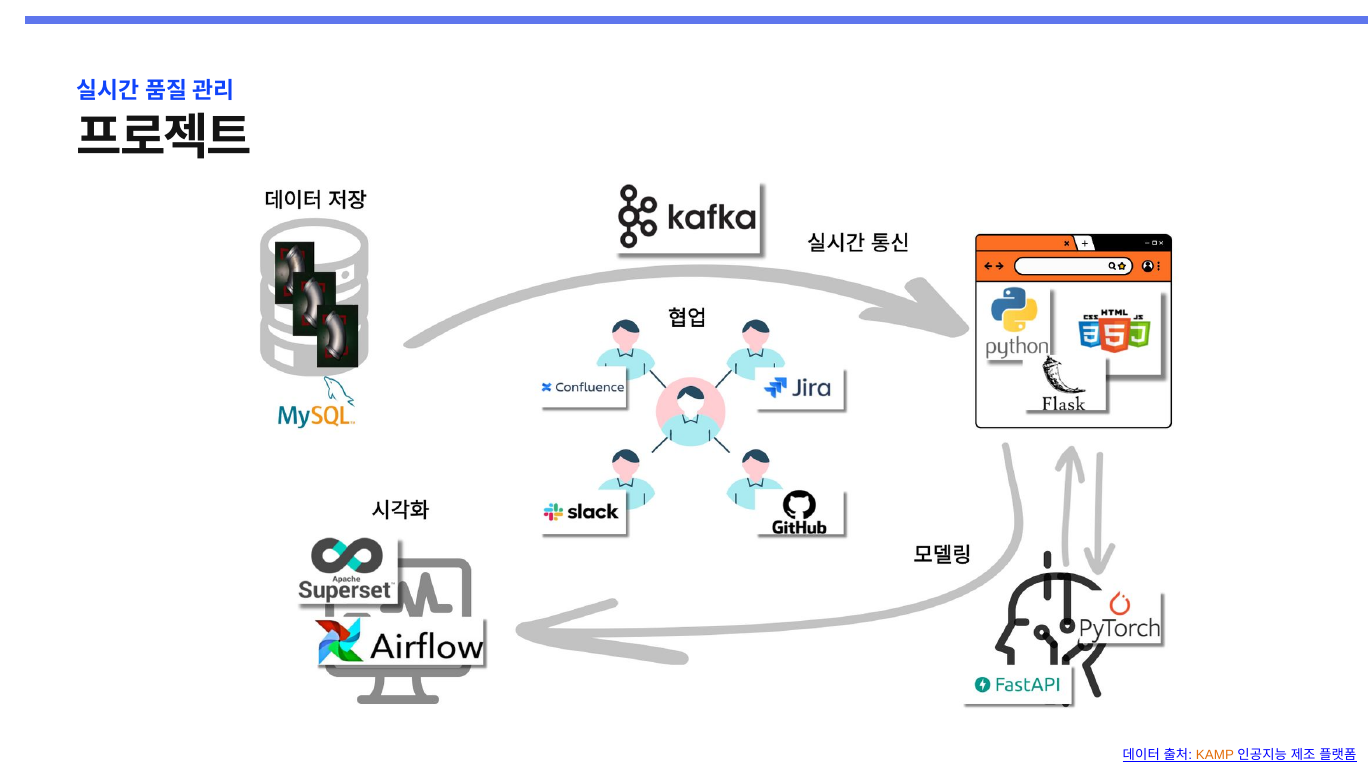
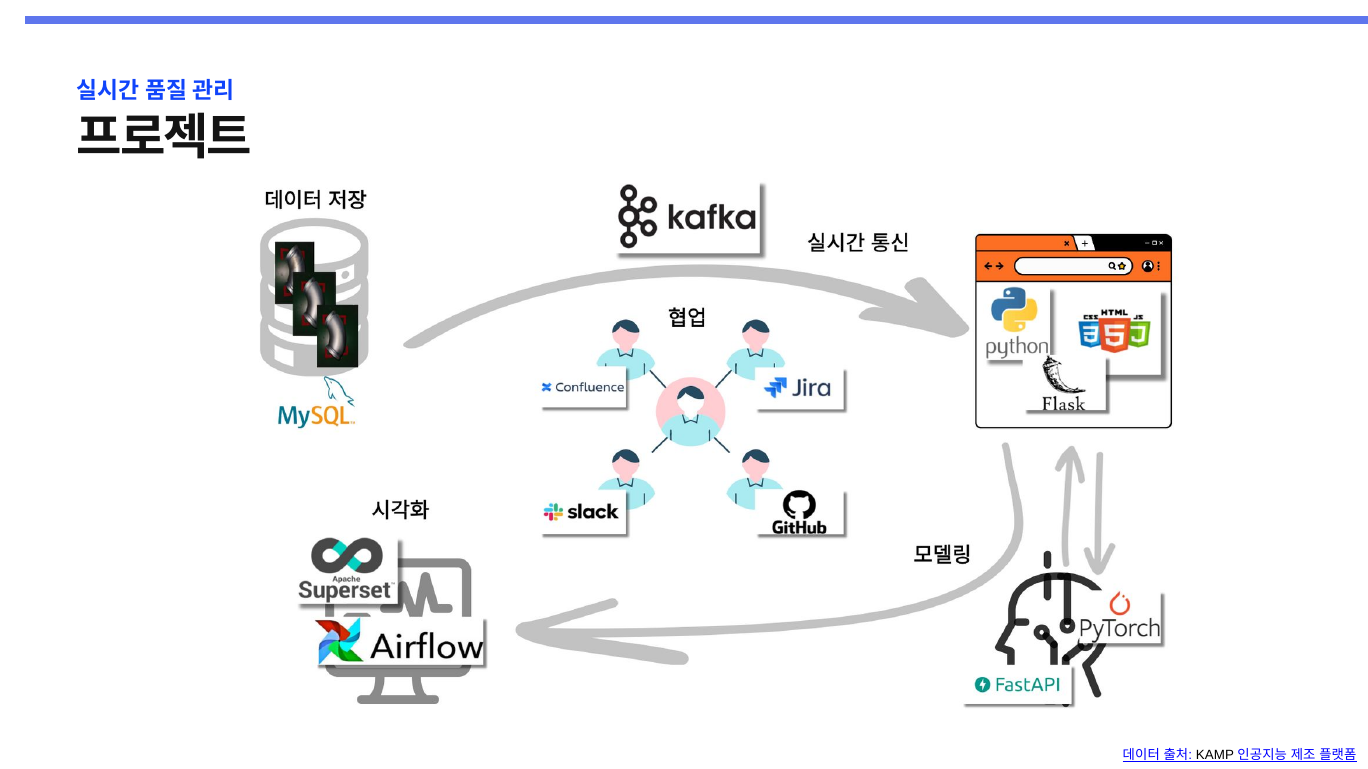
KAMP colour: orange -> black
